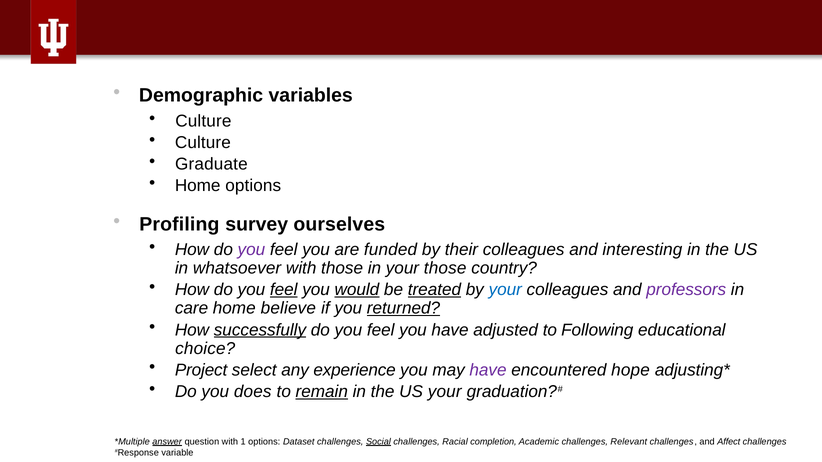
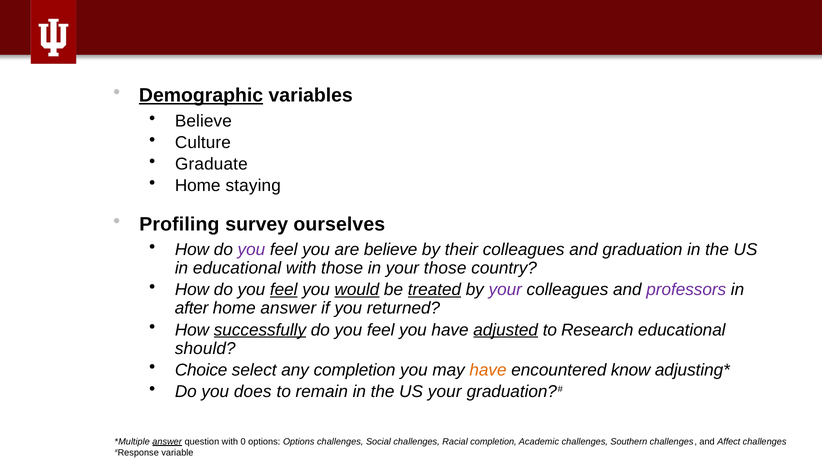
Demographic underline: none -> present
Culture at (203, 121): Culture -> Believe
Home options: options -> staying
are funded: funded -> believe
interesting: interesting -> graduation
in whatsoever: whatsoever -> educational
your at (505, 290) colour: blue -> purple
care: care -> after
home believe: believe -> answer
returned underline: present -> none
adjusted underline: none -> present
Following: Following -> Research
choice: choice -> should
Project: Project -> Choice
any experience: experience -> completion
have at (488, 370) colour: purple -> orange
hope: hope -> know
remain underline: present -> none
1: 1 -> 0
options Dataset: Dataset -> Options
Social underline: present -> none
Relevant: Relevant -> Southern
